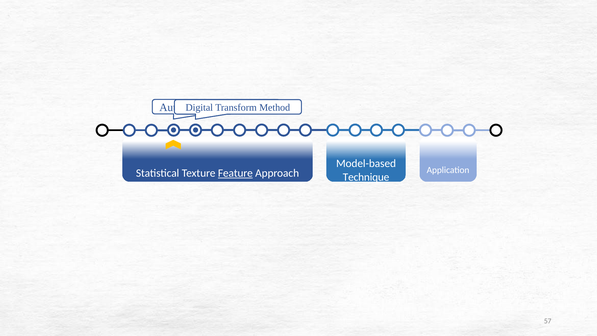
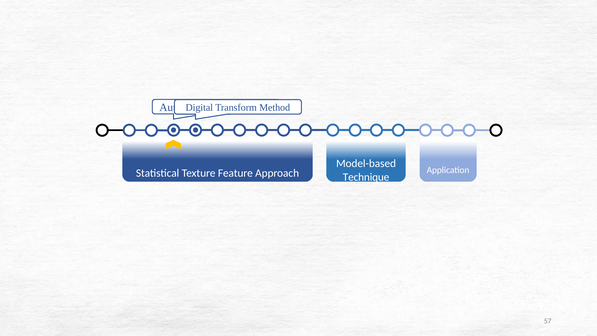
Feature underline: present -> none
